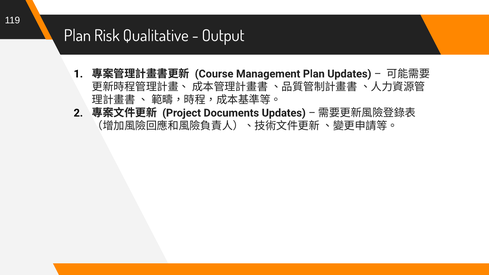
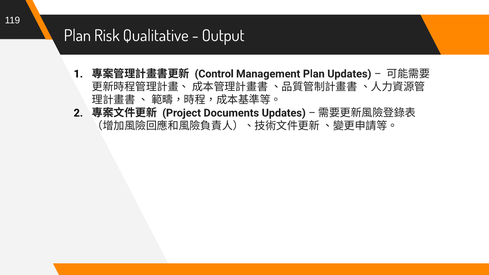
Course: Course -> Control
